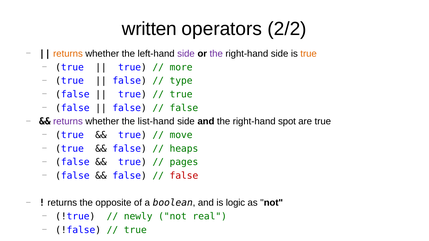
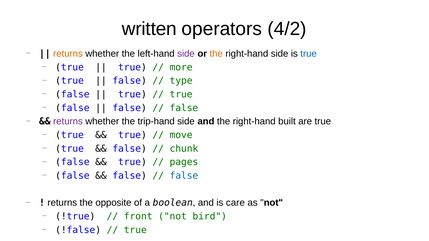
2/2: 2/2 -> 4/2
the at (216, 54) colour: purple -> orange
true at (309, 54) colour: orange -> blue
list-hand: list-hand -> trip-hand
spot: spot -> built
heaps: heaps -> chunk
false at (184, 176) colour: red -> blue
logic: logic -> care
newly: newly -> front
real: real -> bird
